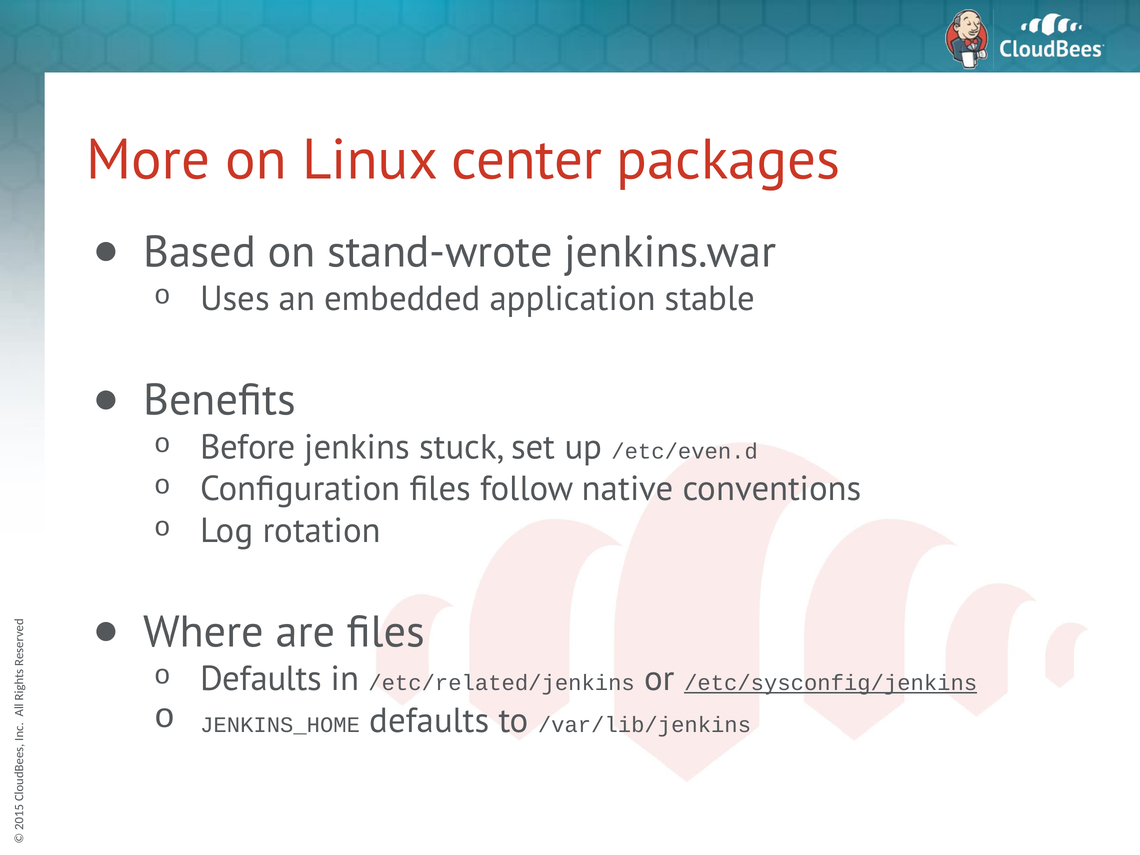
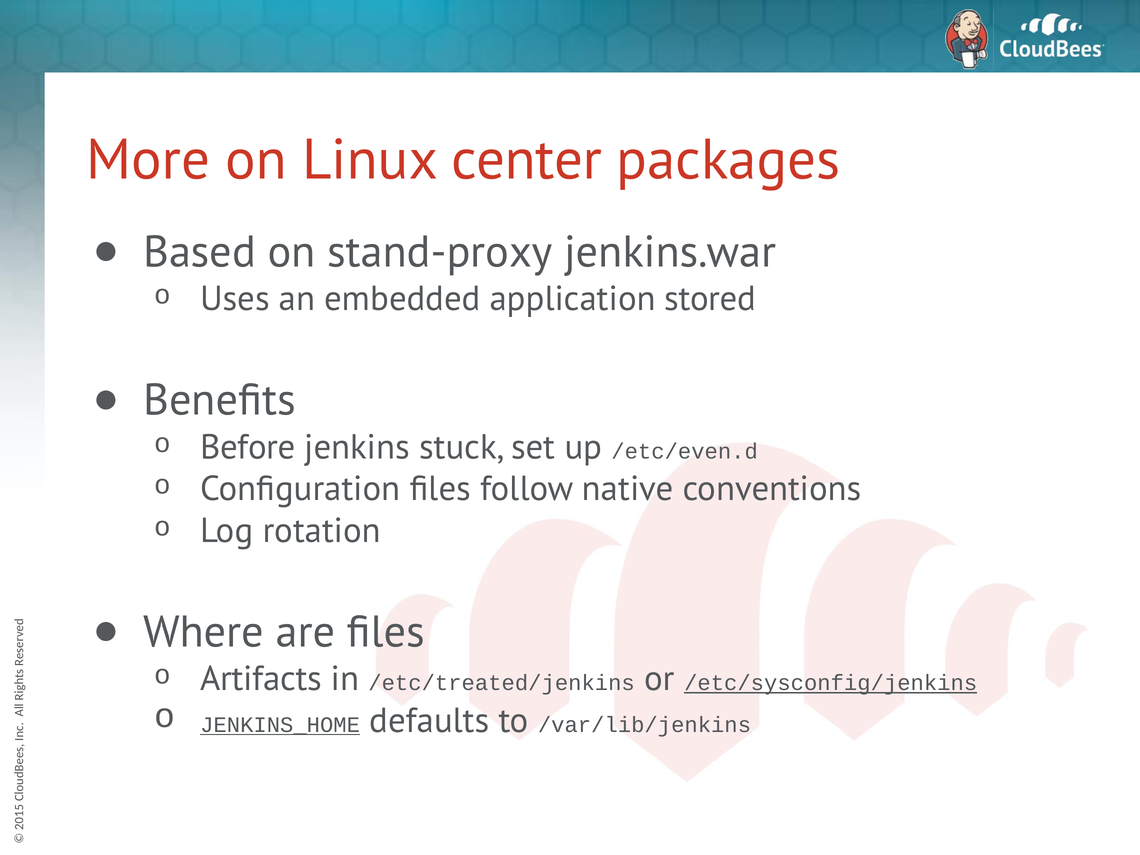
stand-wrote: stand-wrote -> stand-proxy
stable: stable -> stored
Defaults at (261, 679): Defaults -> Artifacts
/etc/related/jenkins: /etc/related/jenkins -> /etc/treated/jenkins
JENKINS_HOME underline: none -> present
